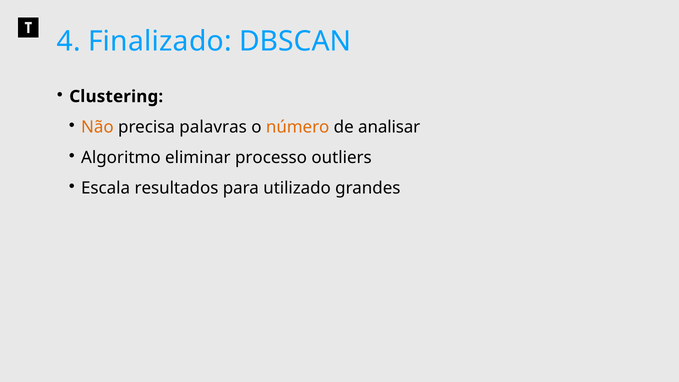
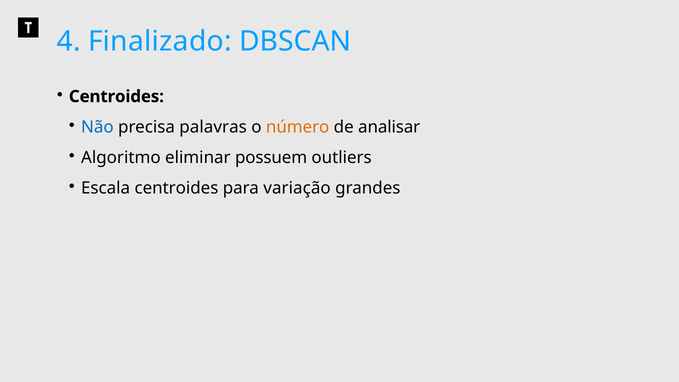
Clustering at (116, 97): Clustering -> Centroides
Não colour: orange -> blue
processo: processo -> possuem
Escala resultados: resultados -> centroides
utilizado: utilizado -> variação
